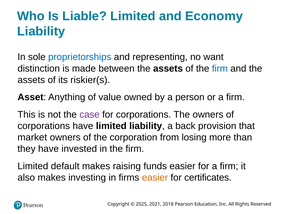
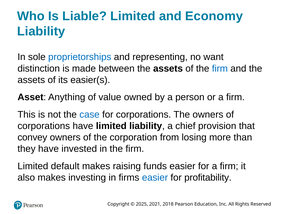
riskier(s: riskier(s -> easier(s
case colour: purple -> blue
back: back -> chief
market: market -> convey
easier at (155, 178) colour: orange -> blue
certificates: certificates -> profitability
